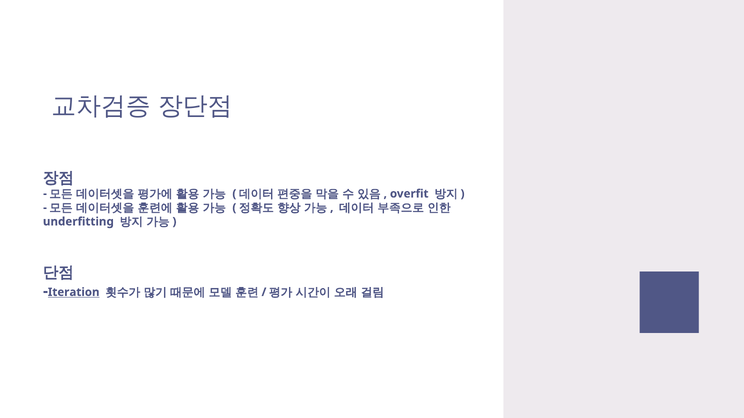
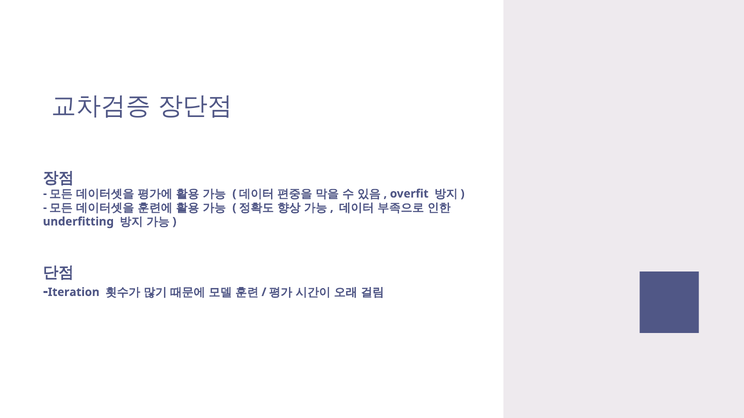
Iteration underline: present -> none
